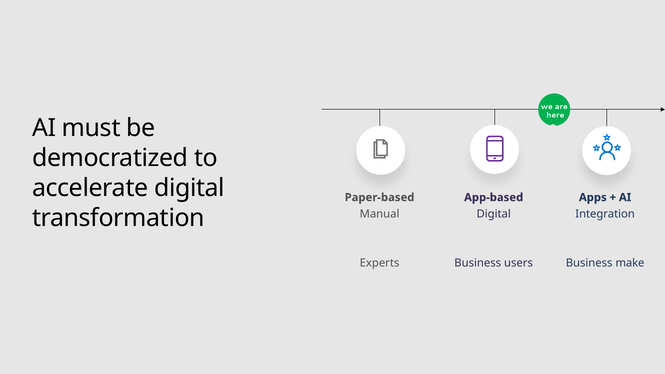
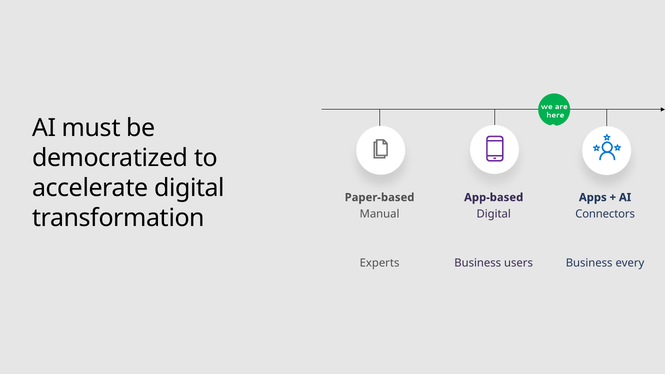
Integration: Integration -> Connectors
make: make -> every
